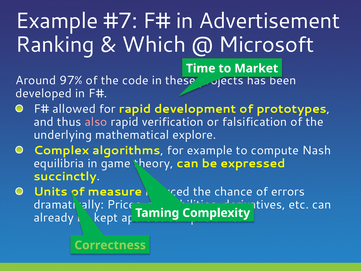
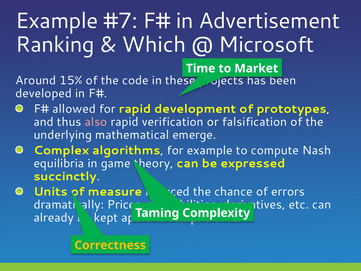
97%: 97% -> 15%
explore: explore -> emerge
Correctness colour: light green -> yellow
